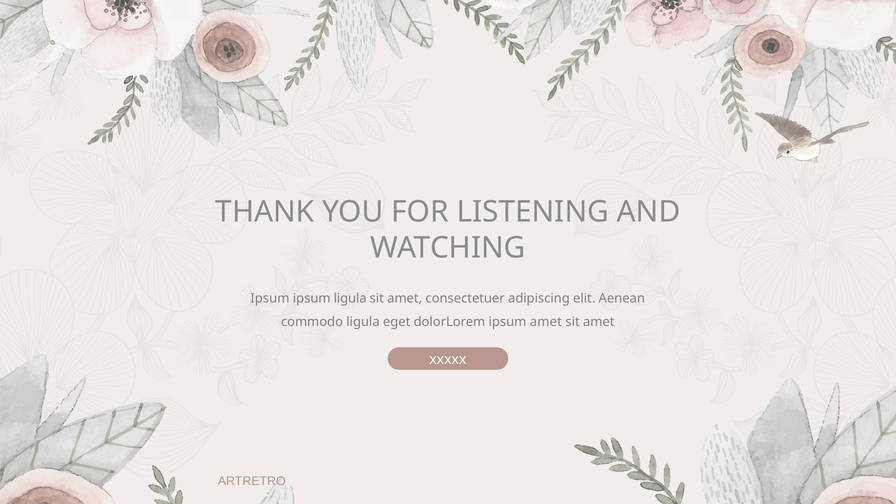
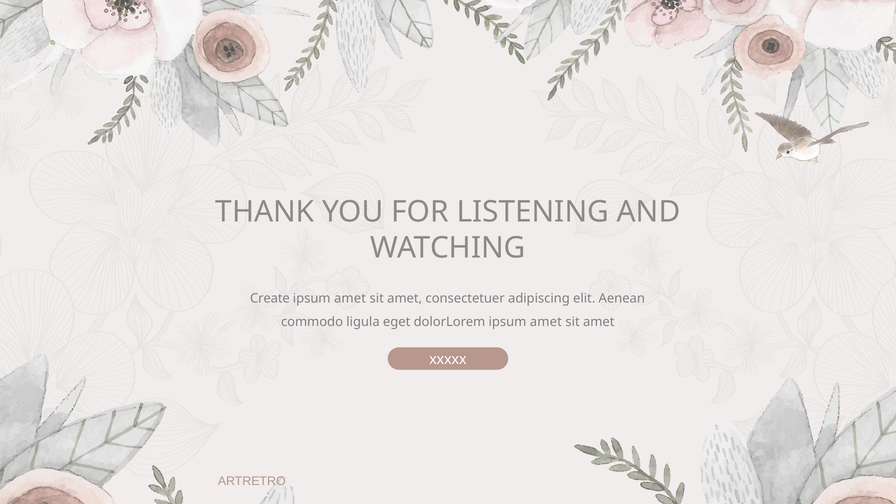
Ipsum at (270, 298): Ipsum -> Create
ligula at (350, 298): ligula -> amet
